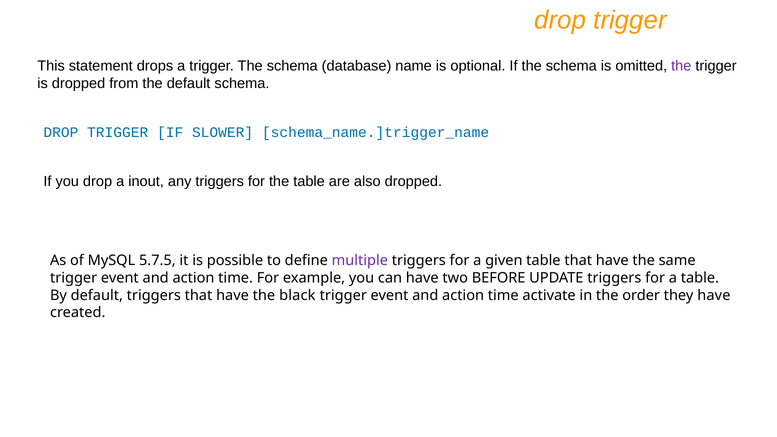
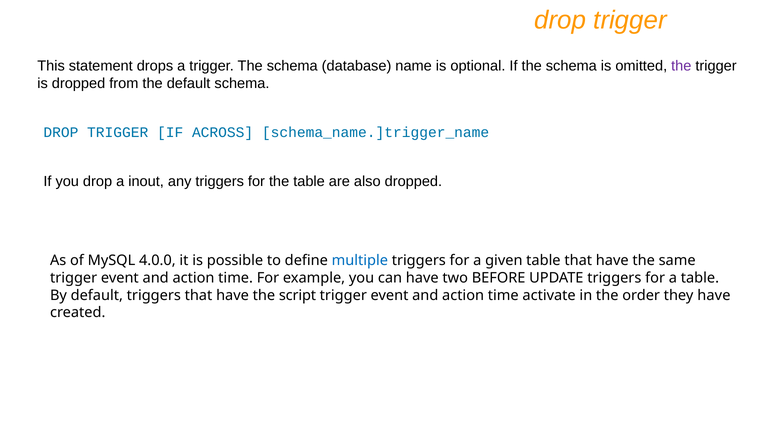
SLOWER: SLOWER -> ACROSS
5.7.5: 5.7.5 -> 4.0.0
multiple colour: purple -> blue
black: black -> script
